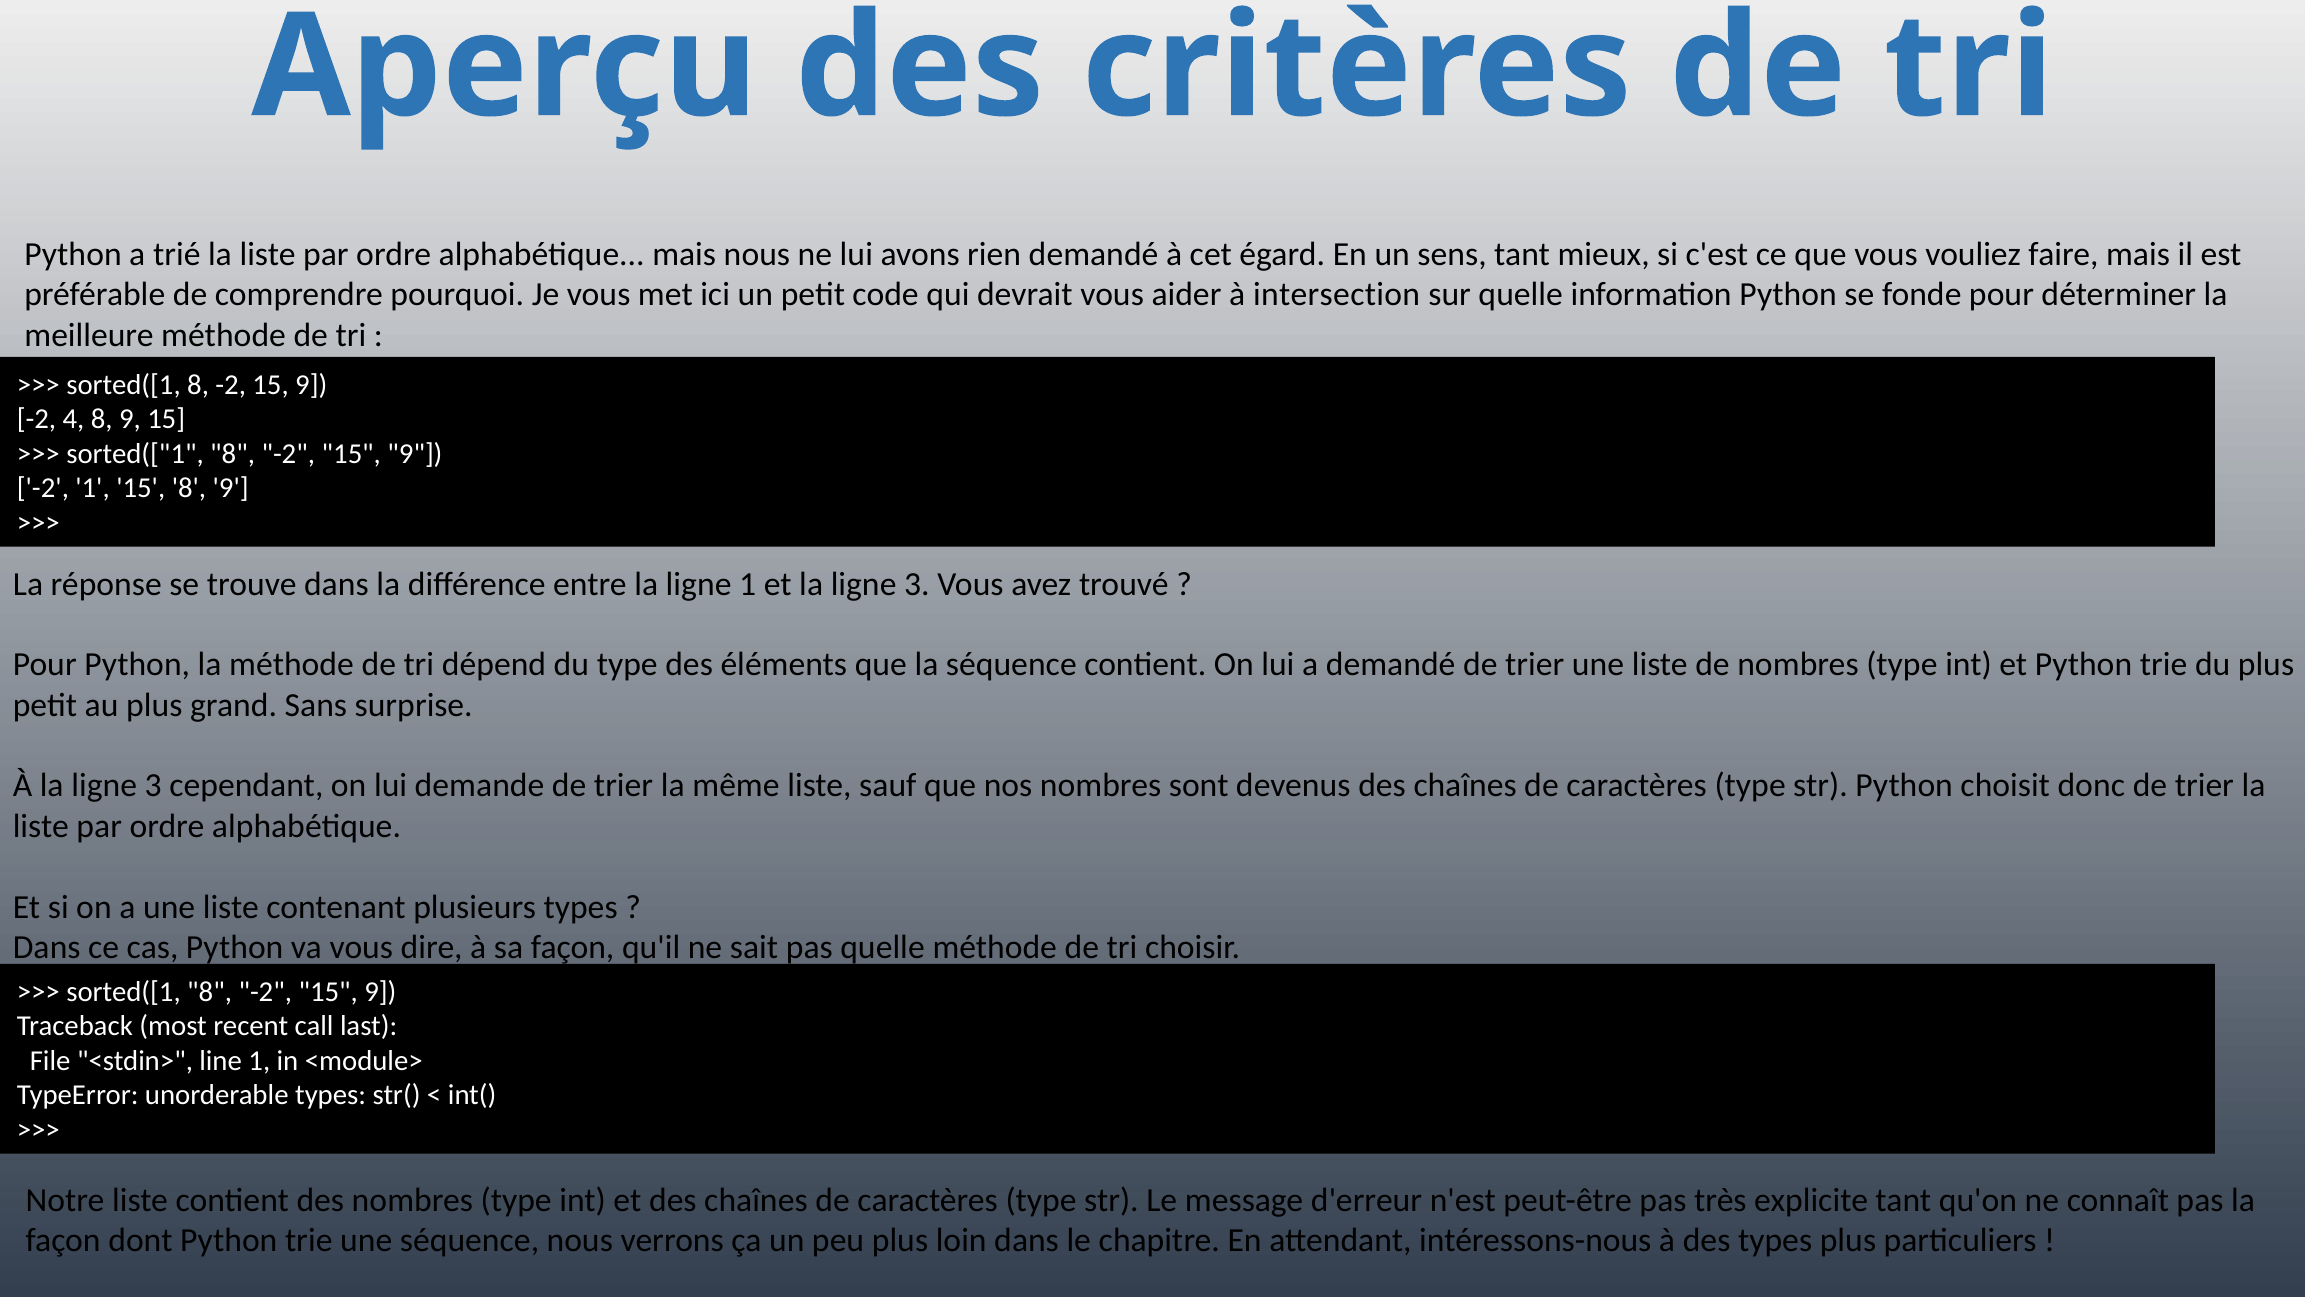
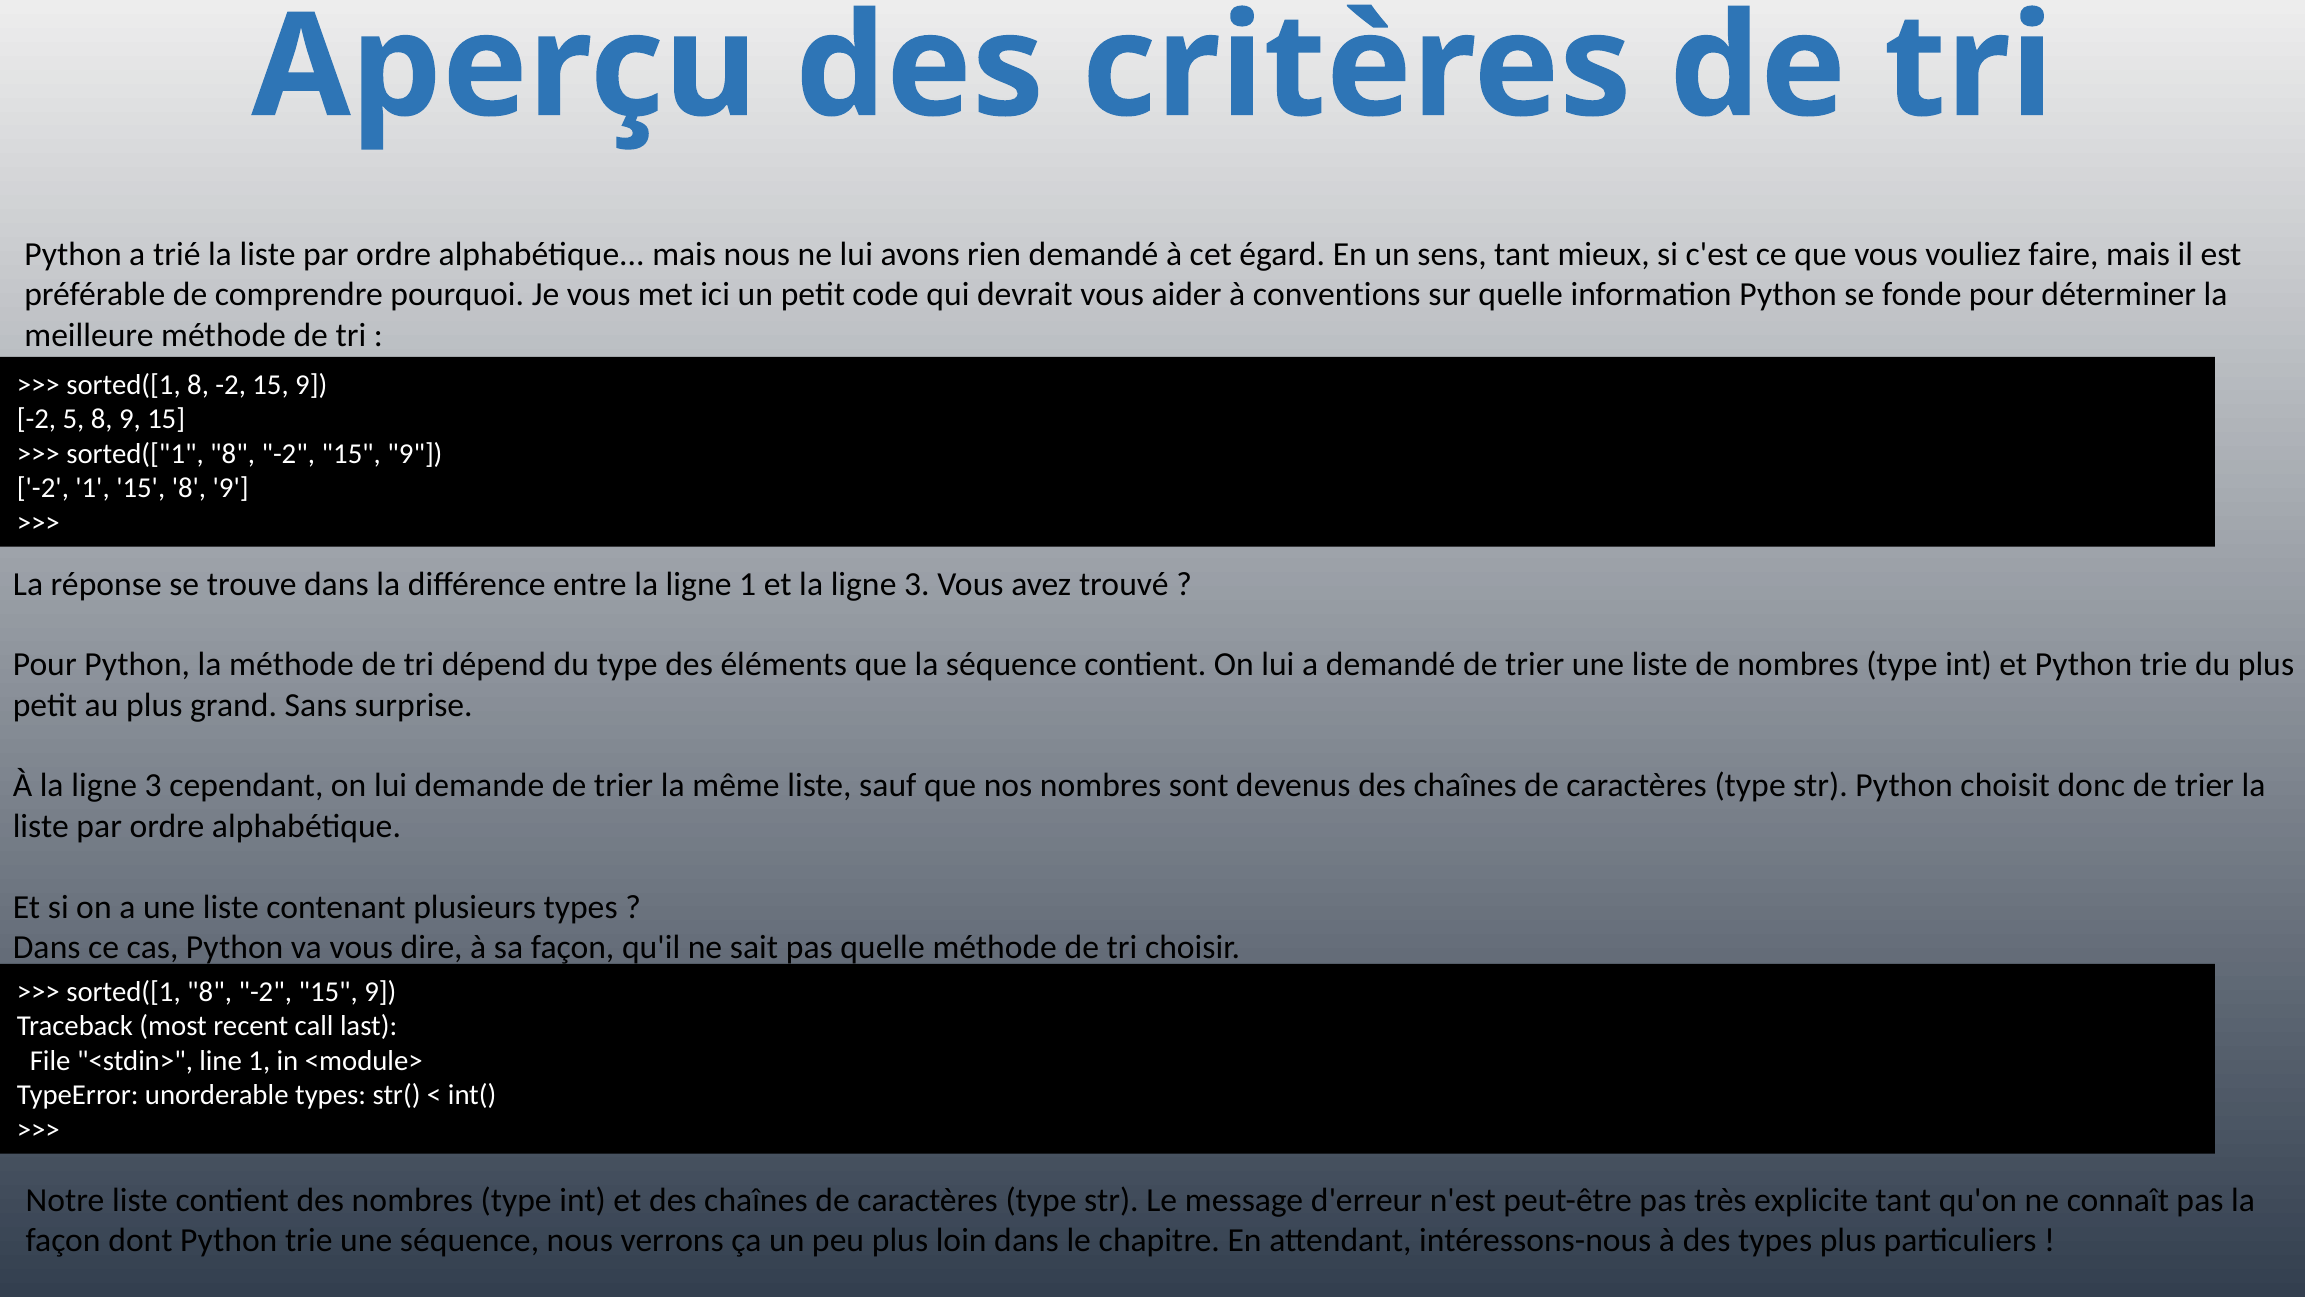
intersection: intersection -> conventions
4: 4 -> 5
